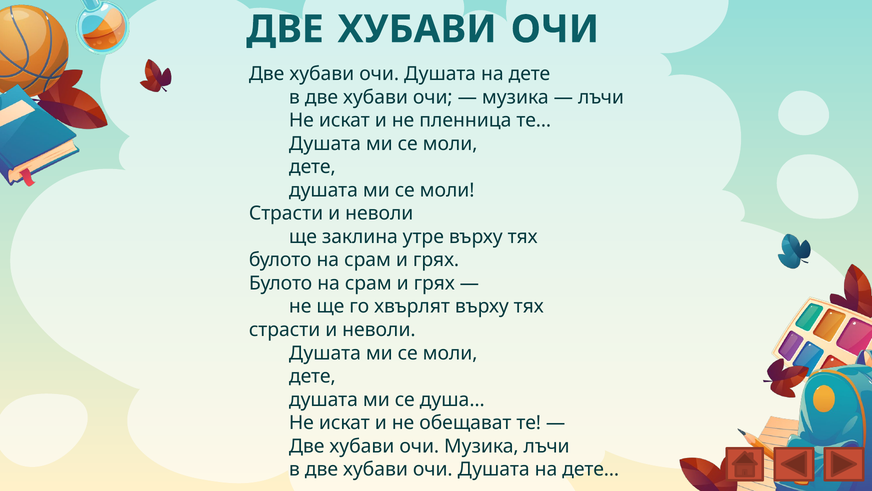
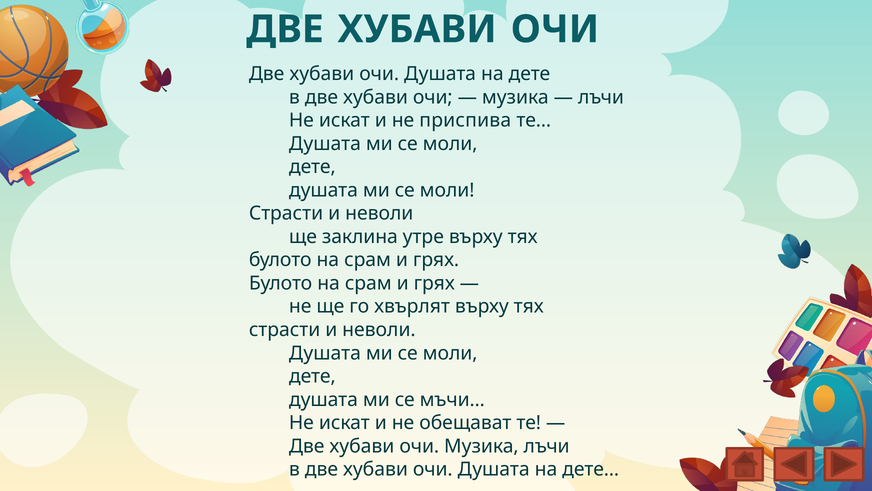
пленница: пленница -> приспива
душа…: душа… -> мъчи…
